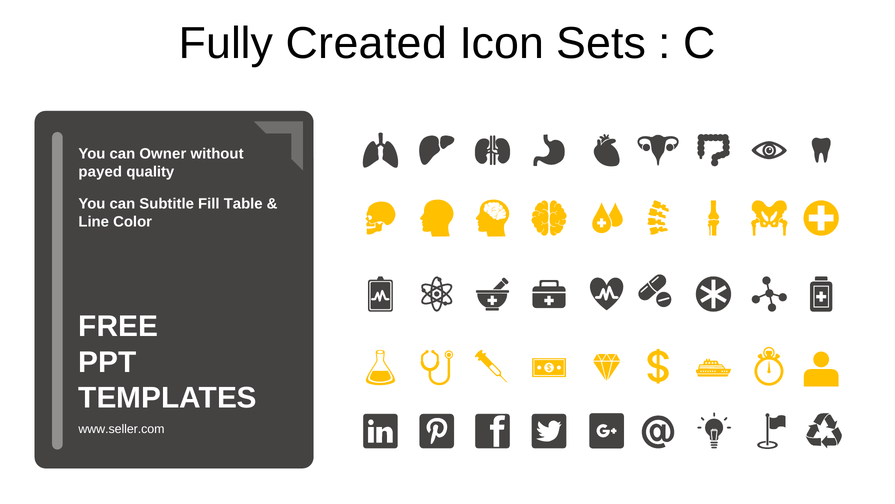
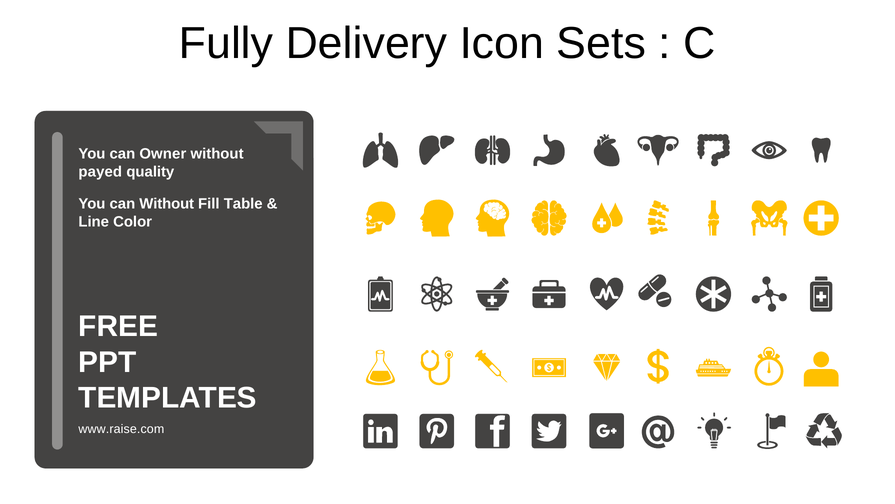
Created: Created -> Delivery
can Subtitle: Subtitle -> Without
www.seller.com: www.seller.com -> www.raise.com
